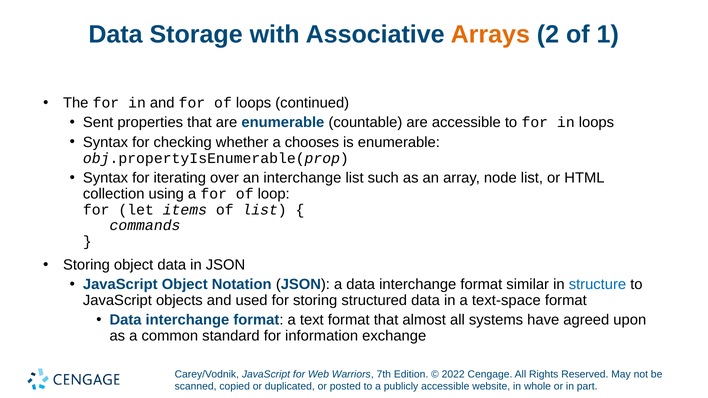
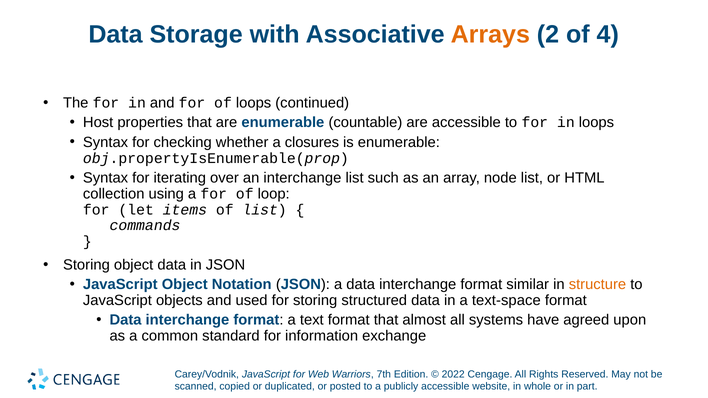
1: 1 -> 4
Sent: Sent -> Host
chooses: chooses -> closures
structure colour: blue -> orange
